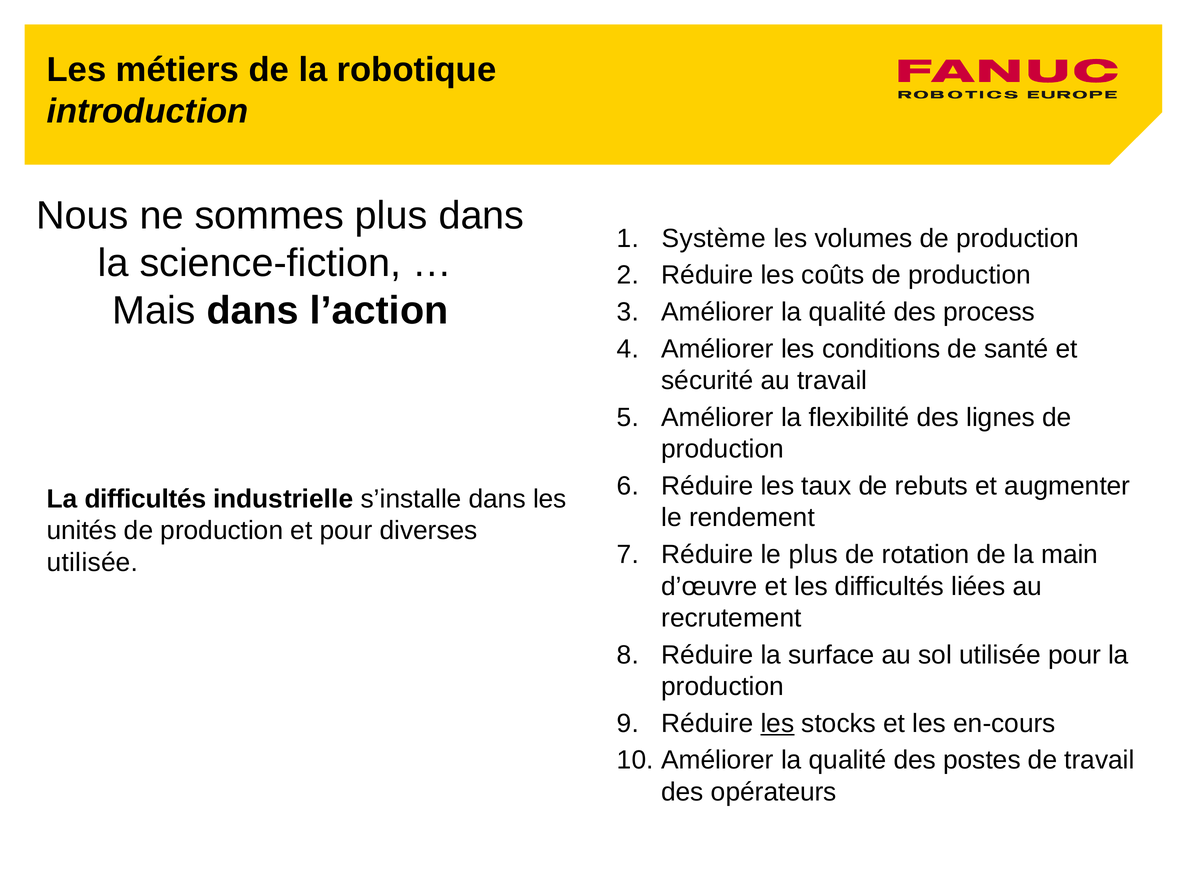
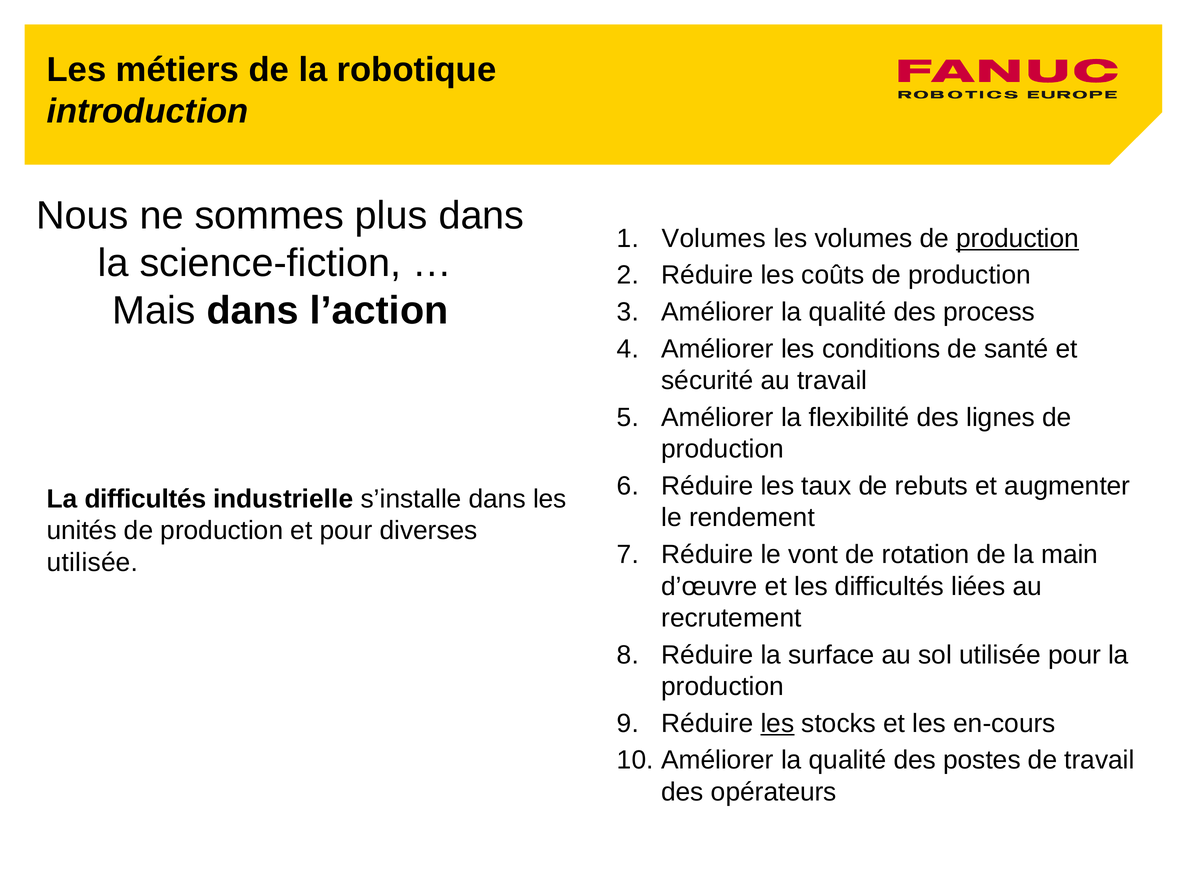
Système at (714, 238): Système -> Volumes
production at (1018, 238) underline: none -> present
le plus: plus -> vont
